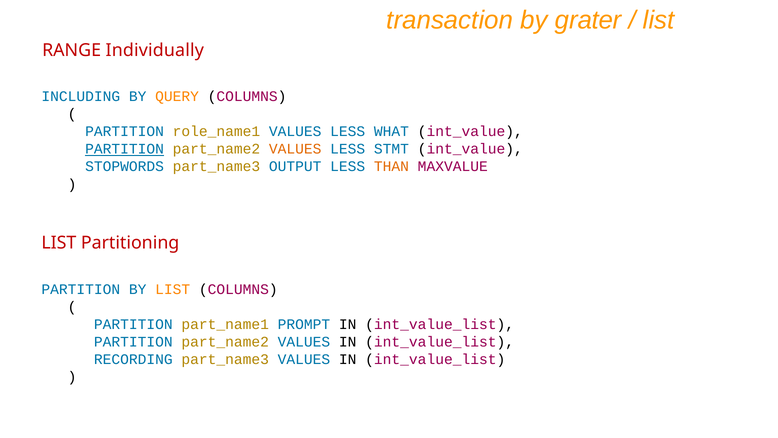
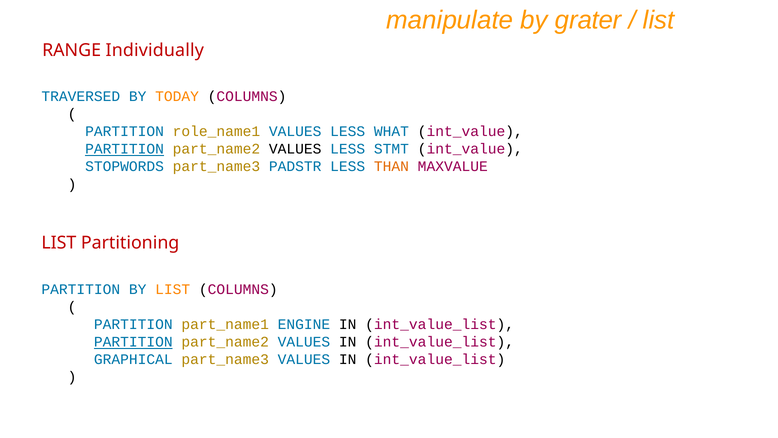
transaction: transaction -> manipulate
INCLUDING: INCLUDING -> TRAVERSED
QUERY: QUERY -> TODAY
VALUES at (295, 149) colour: orange -> black
OUTPUT: OUTPUT -> PADSTR
PROMPT: PROMPT -> ENGINE
PARTITION at (133, 342) underline: none -> present
RECORDING: RECORDING -> GRAPHICAL
